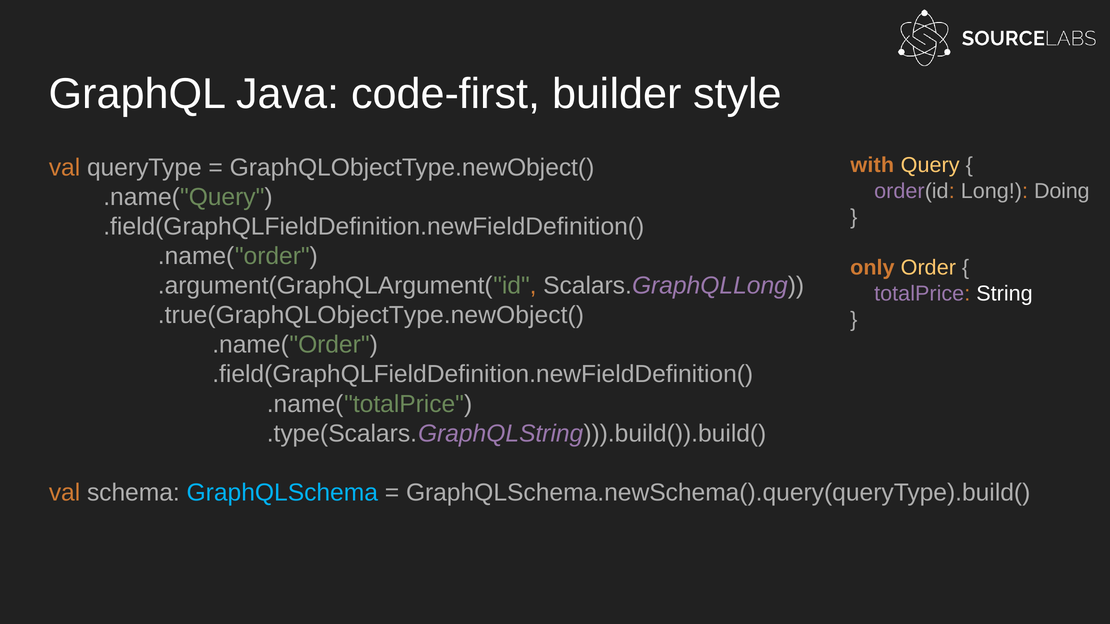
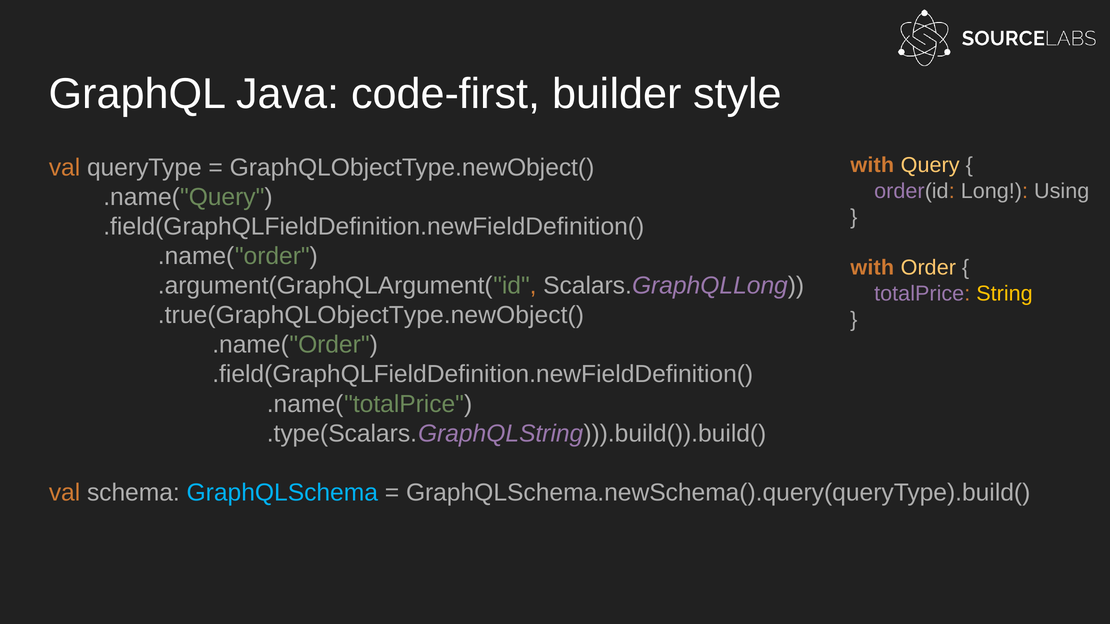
Doing: Doing -> Using
only at (872, 268): only -> with
String colour: white -> yellow
